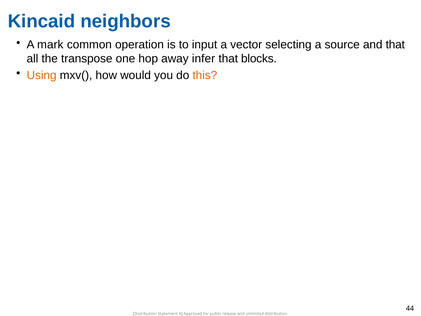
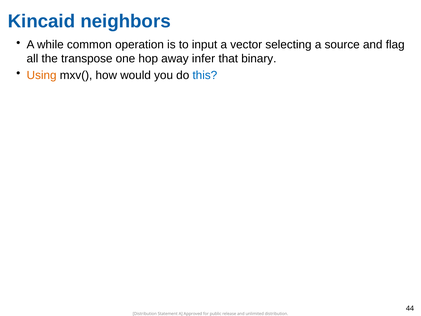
mark: mark -> while
and that: that -> flag
blocks: blocks -> binary
this colour: orange -> blue
